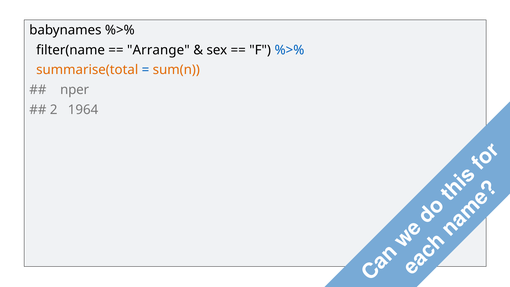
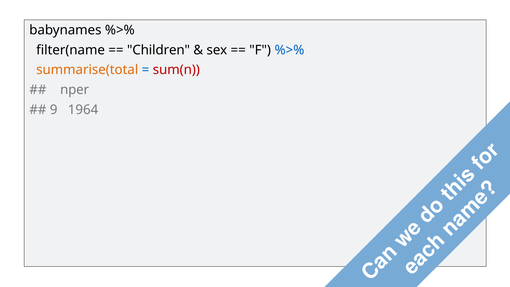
Arrange: Arrange -> Children
sum(n colour: orange -> red
2: 2 -> 9
